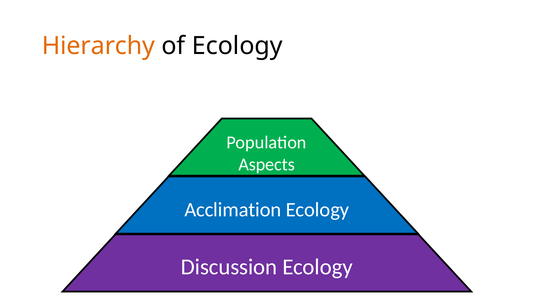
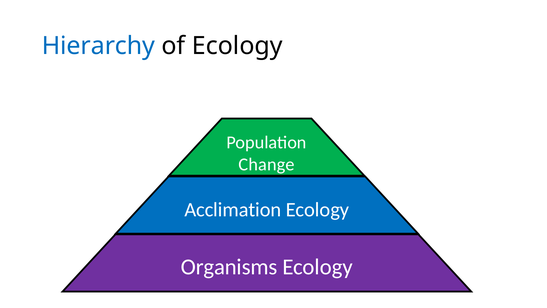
Hierarchy colour: orange -> blue
Aspects: Aspects -> Change
Discussion: Discussion -> Organisms
